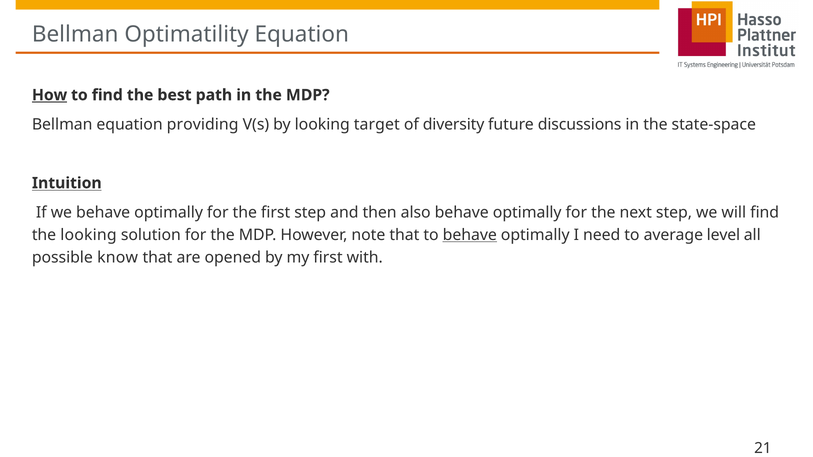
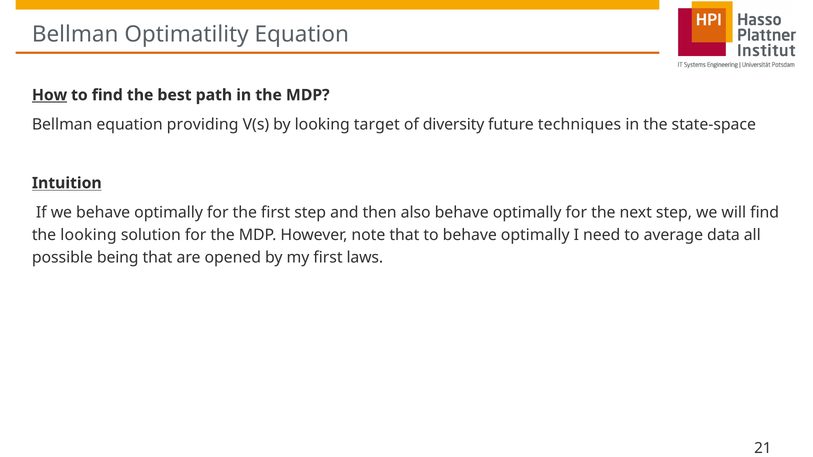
discussions: discussions -> techniques
behave at (470, 235) underline: present -> none
level: level -> data
know: know -> being
with: with -> laws
